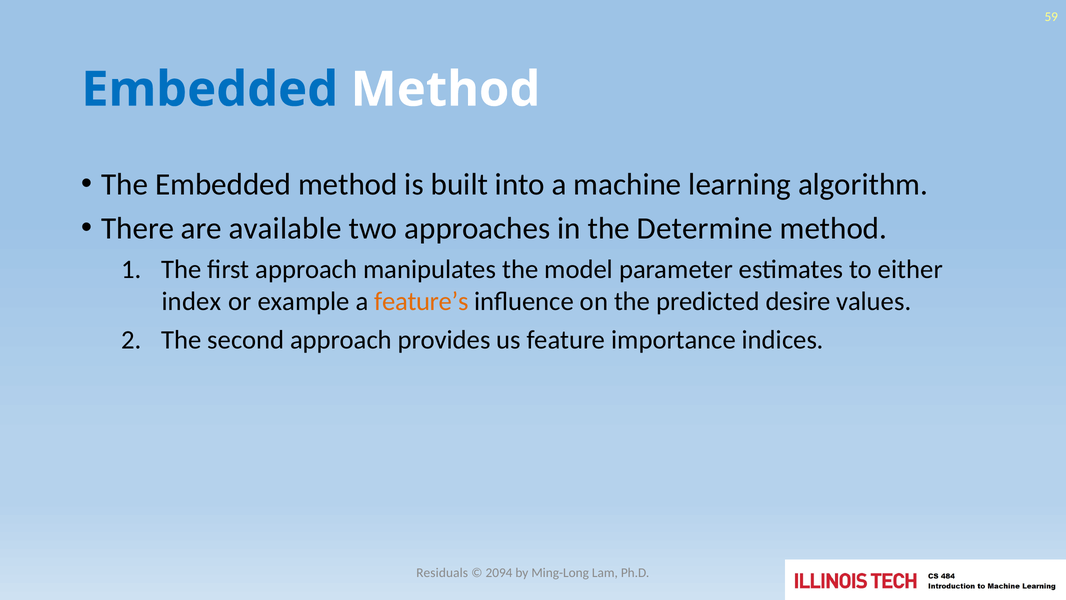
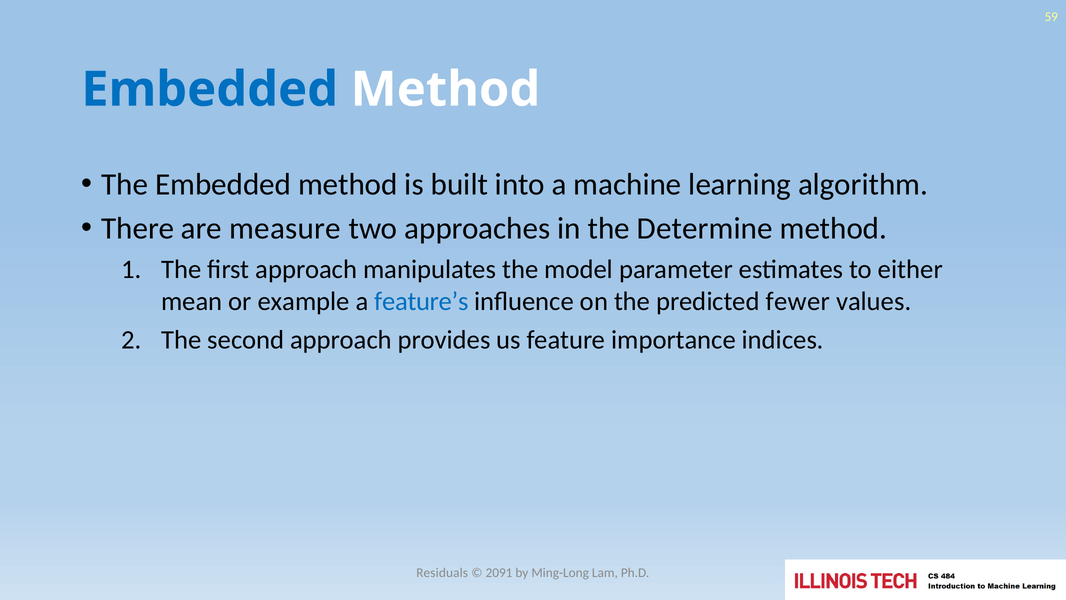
available: available -> measure
index: index -> mean
feature’s colour: orange -> blue
desire: desire -> fewer
2094: 2094 -> 2091
